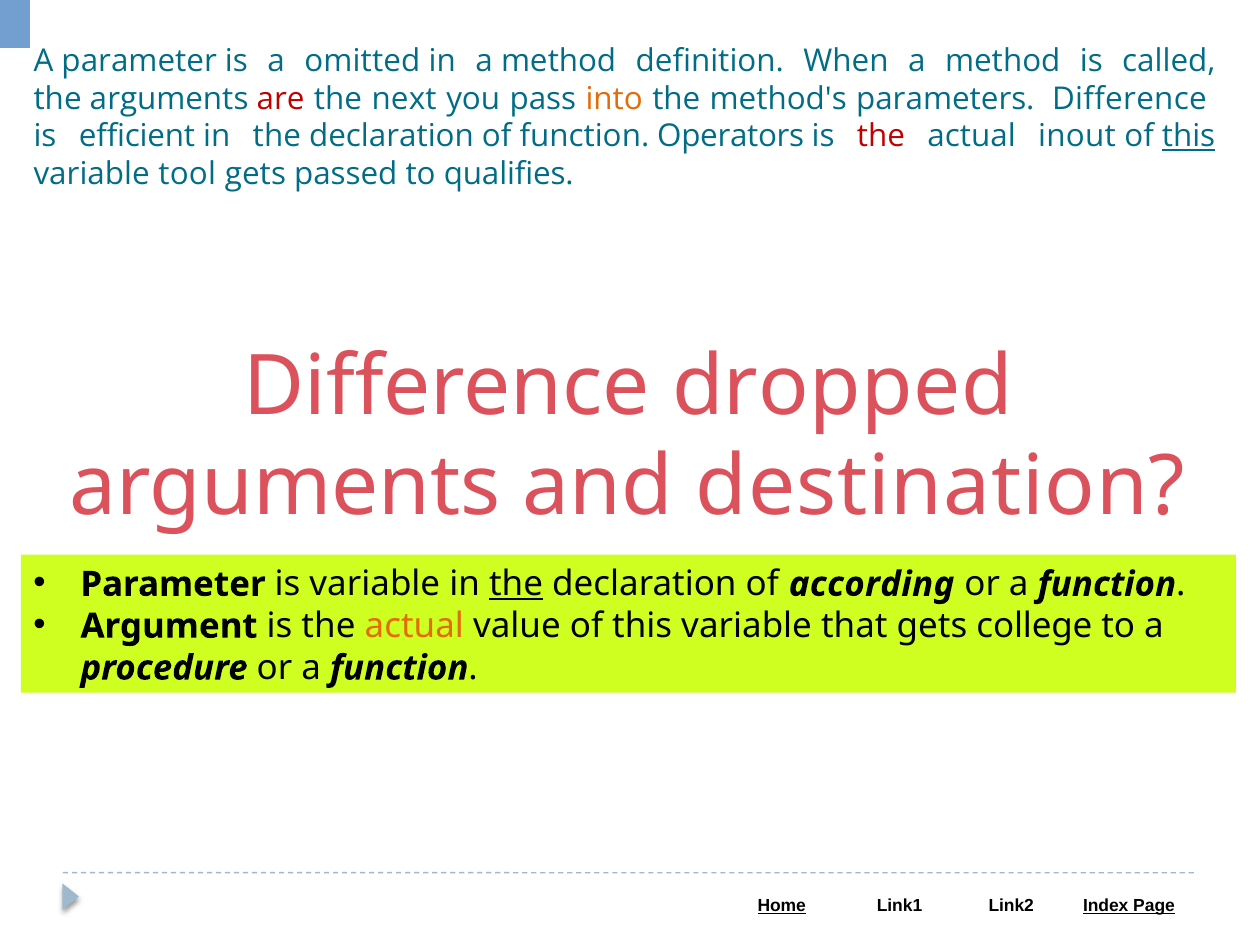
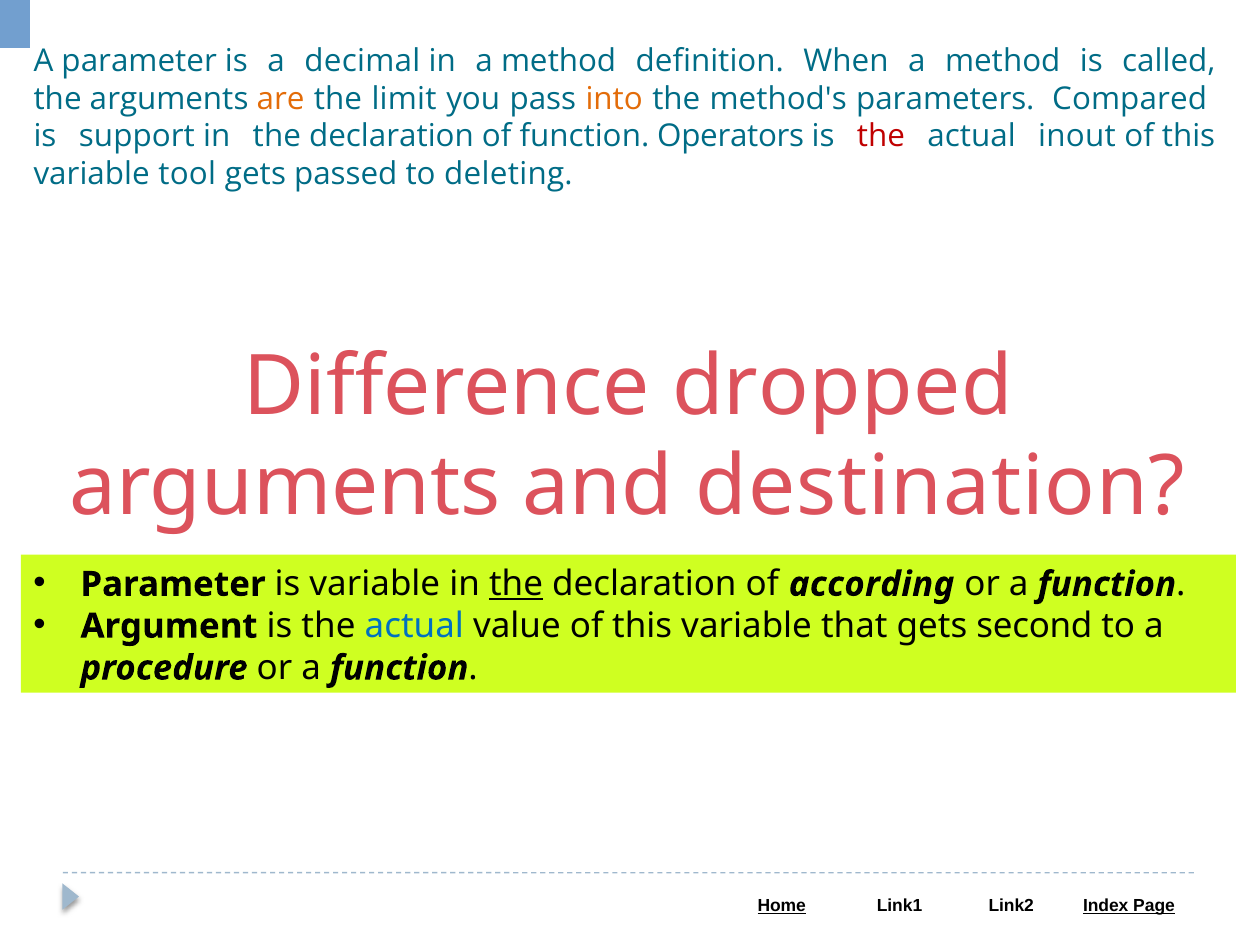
omitted: omitted -> decimal
are colour: red -> orange
next: next -> limit
parameters Difference: Difference -> Compared
efficient: efficient -> support
this at (1189, 137) underline: present -> none
qualifies: qualifies -> deleting
actual at (414, 627) colour: orange -> blue
college: college -> second
